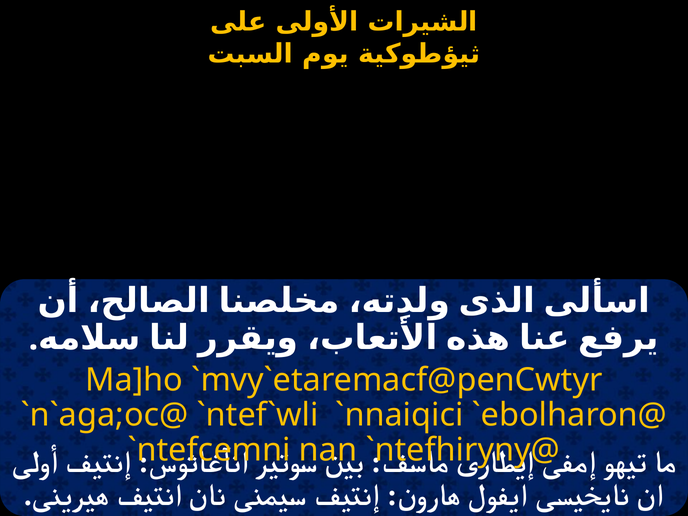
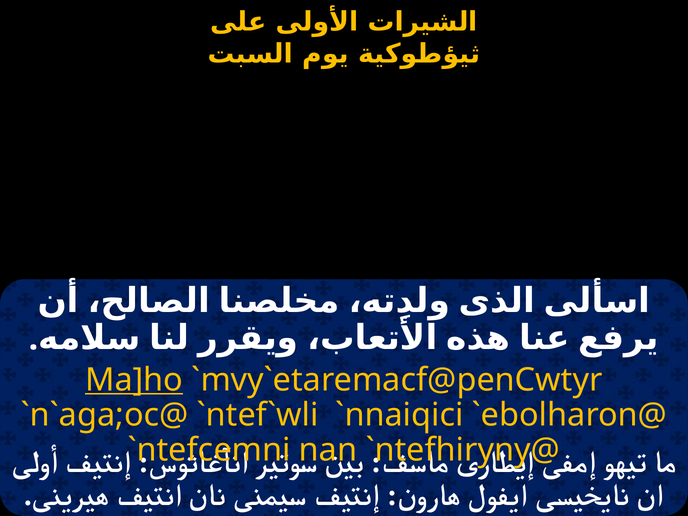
Ma]ho underline: none -> present
